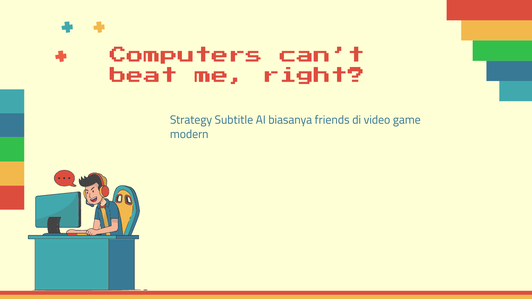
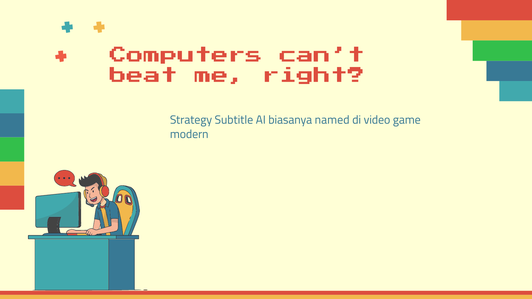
friends: friends -> named
